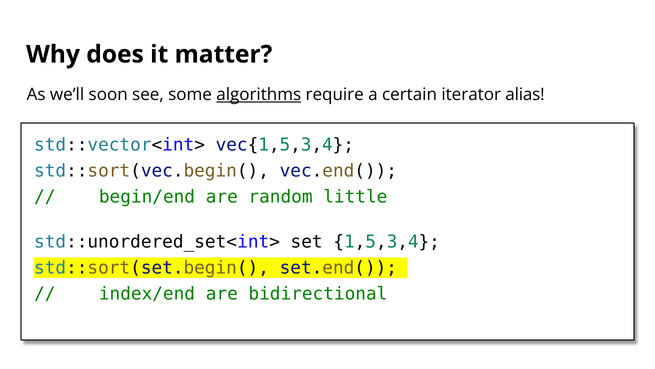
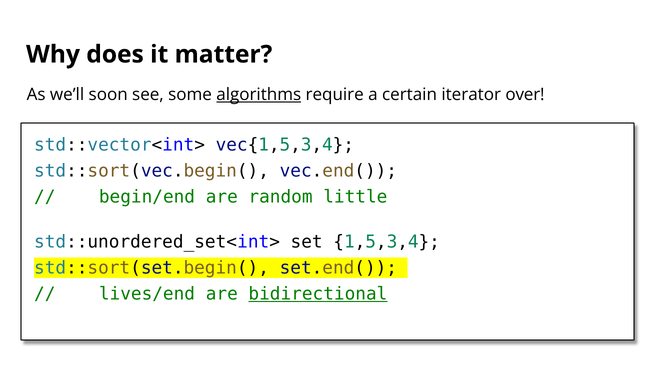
alias: alias -> over
index/end: index/end -> lives/end
bidirectional underline: none -> present
